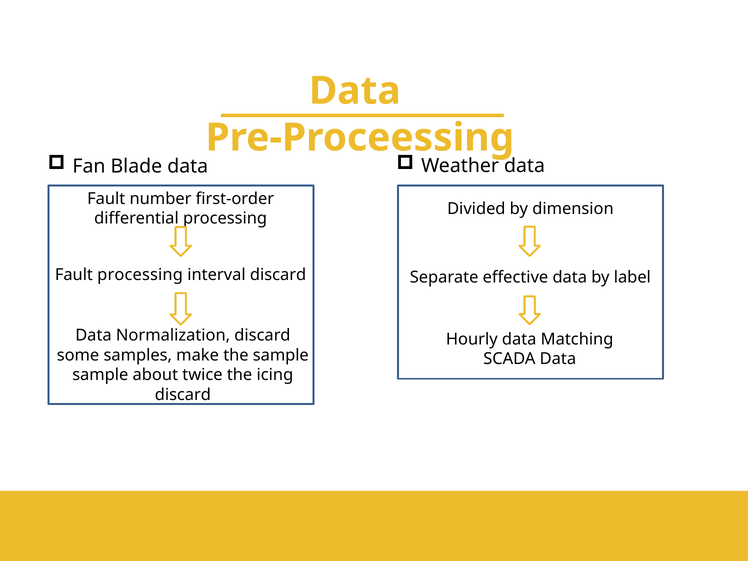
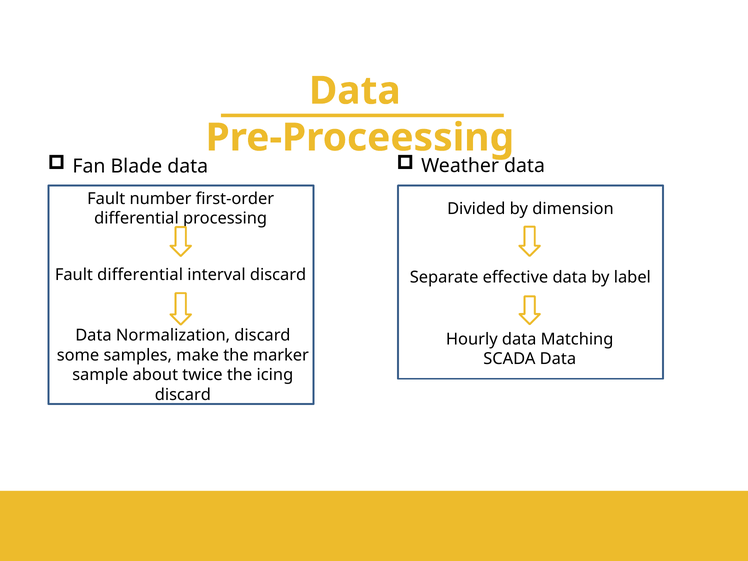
Fault processing: processing -> differential
the sample: sample -> marker
